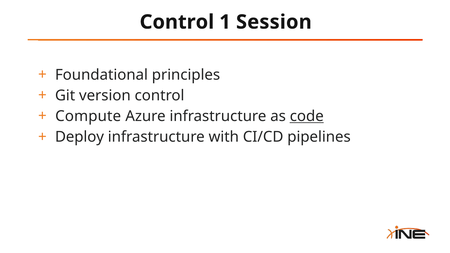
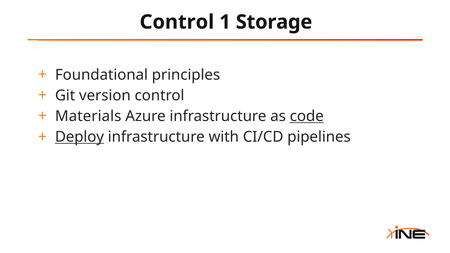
Session: Session -> Storage
Compute: Compute -> Materials
Deploy underline: none -> present
